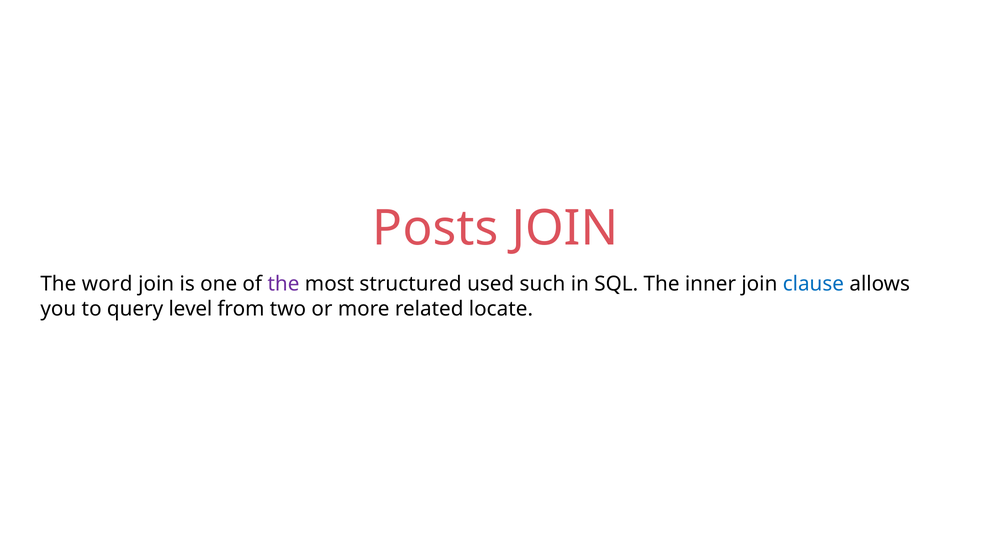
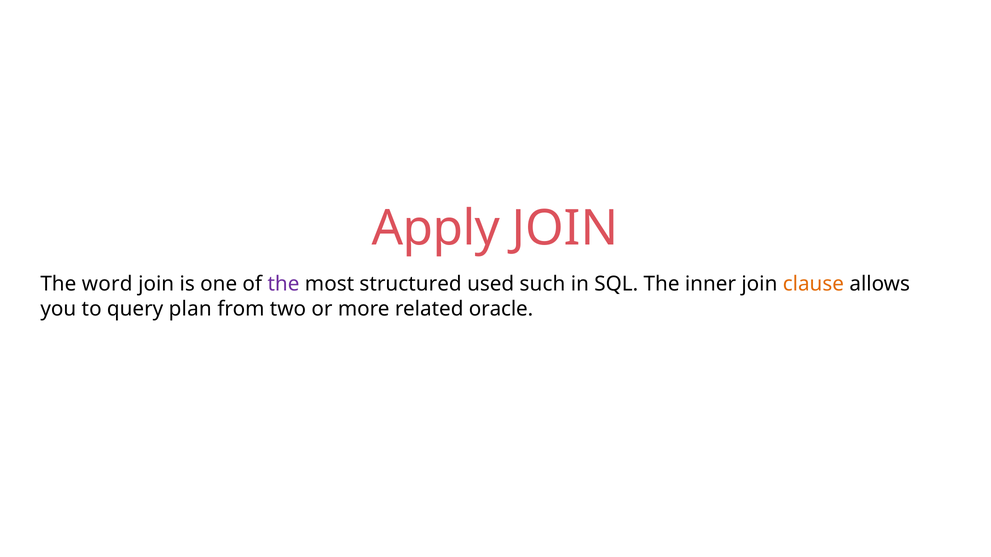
Posts: Posts -> Apply
clause colour: blue -> orange
level: level -> plan
locate: locate -> oracle
